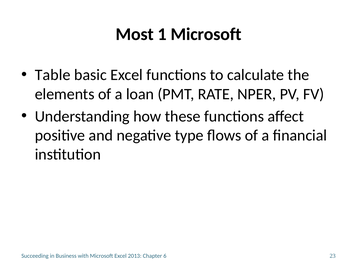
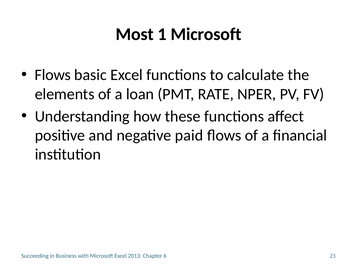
Table at (53, 75): Table -> Flows
type: type -> paid
